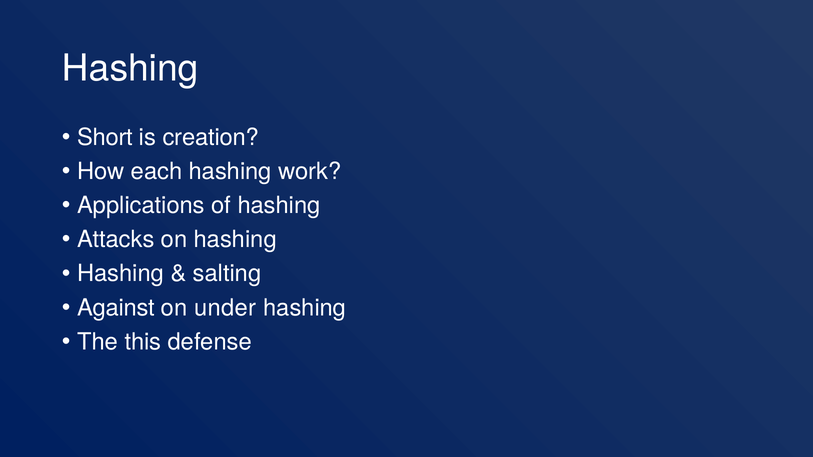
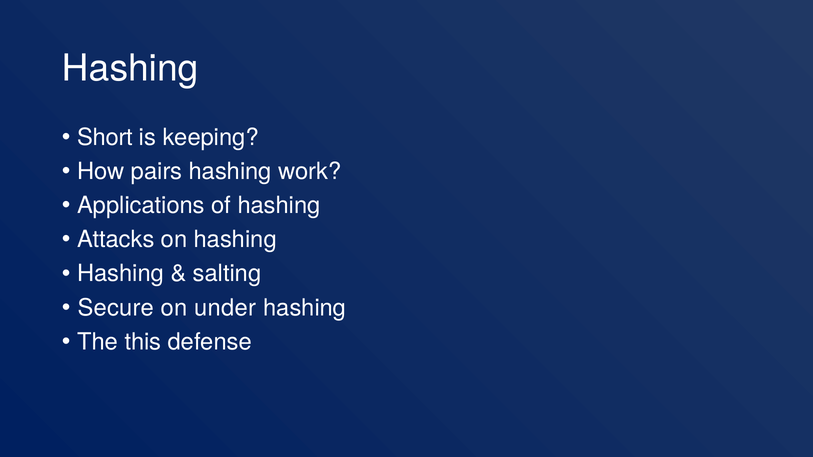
creation: creation -> keeping
each: each -> pairs
Against: Against -> Secure
